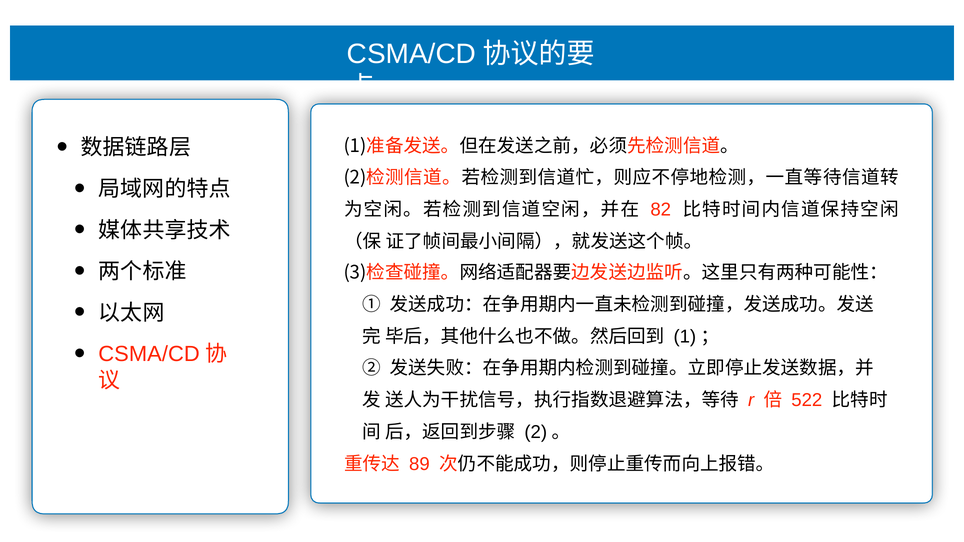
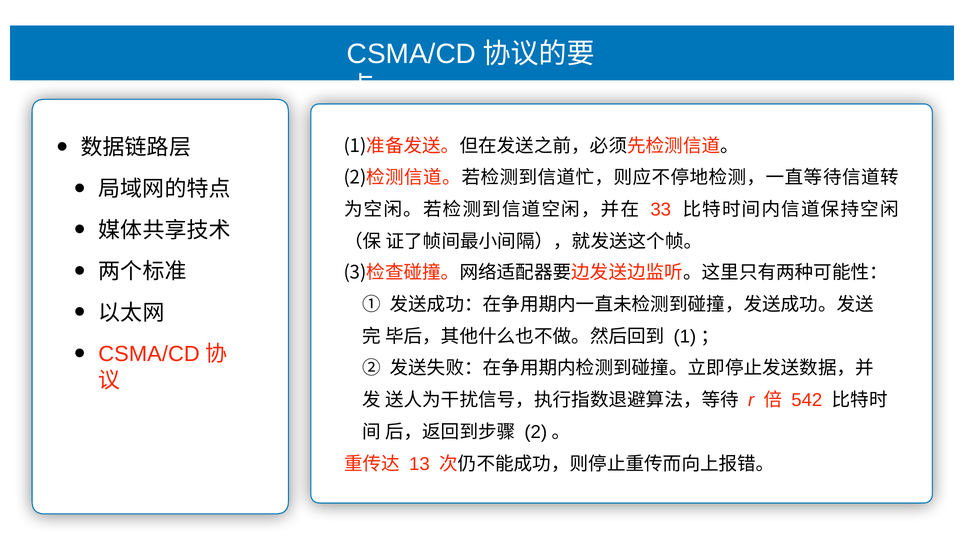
82: 82 -> 33
522: 522 -> 542
89: 89 -> 13
